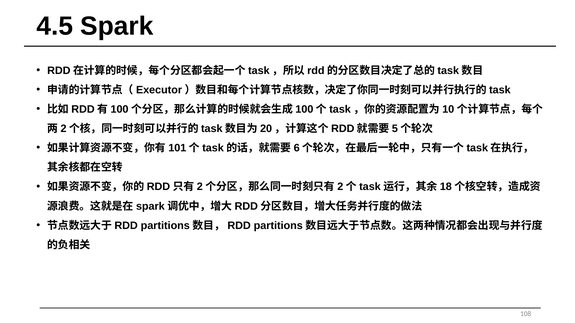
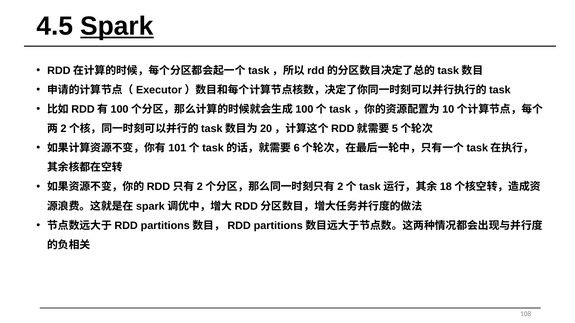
Spark underline: none -> present
